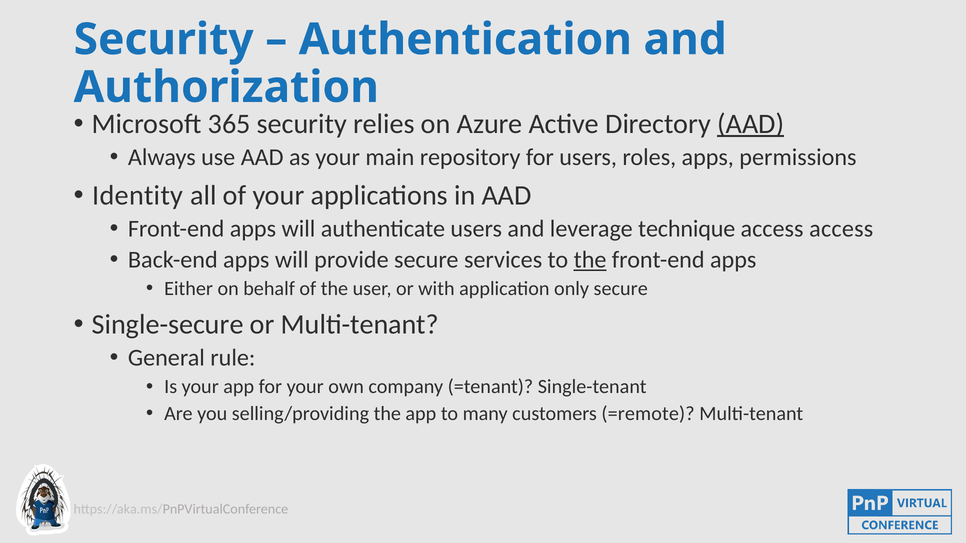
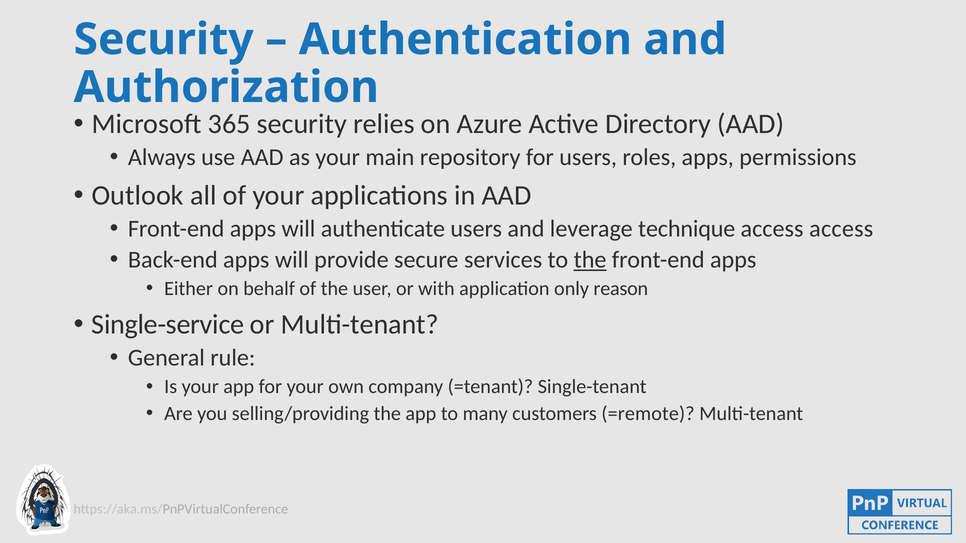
AAD at (751, 124) underline: present -> none
Identity: Identity -> Outlook
only secure: secure -> reason
Single-secure: Single-secure -> Single-service
